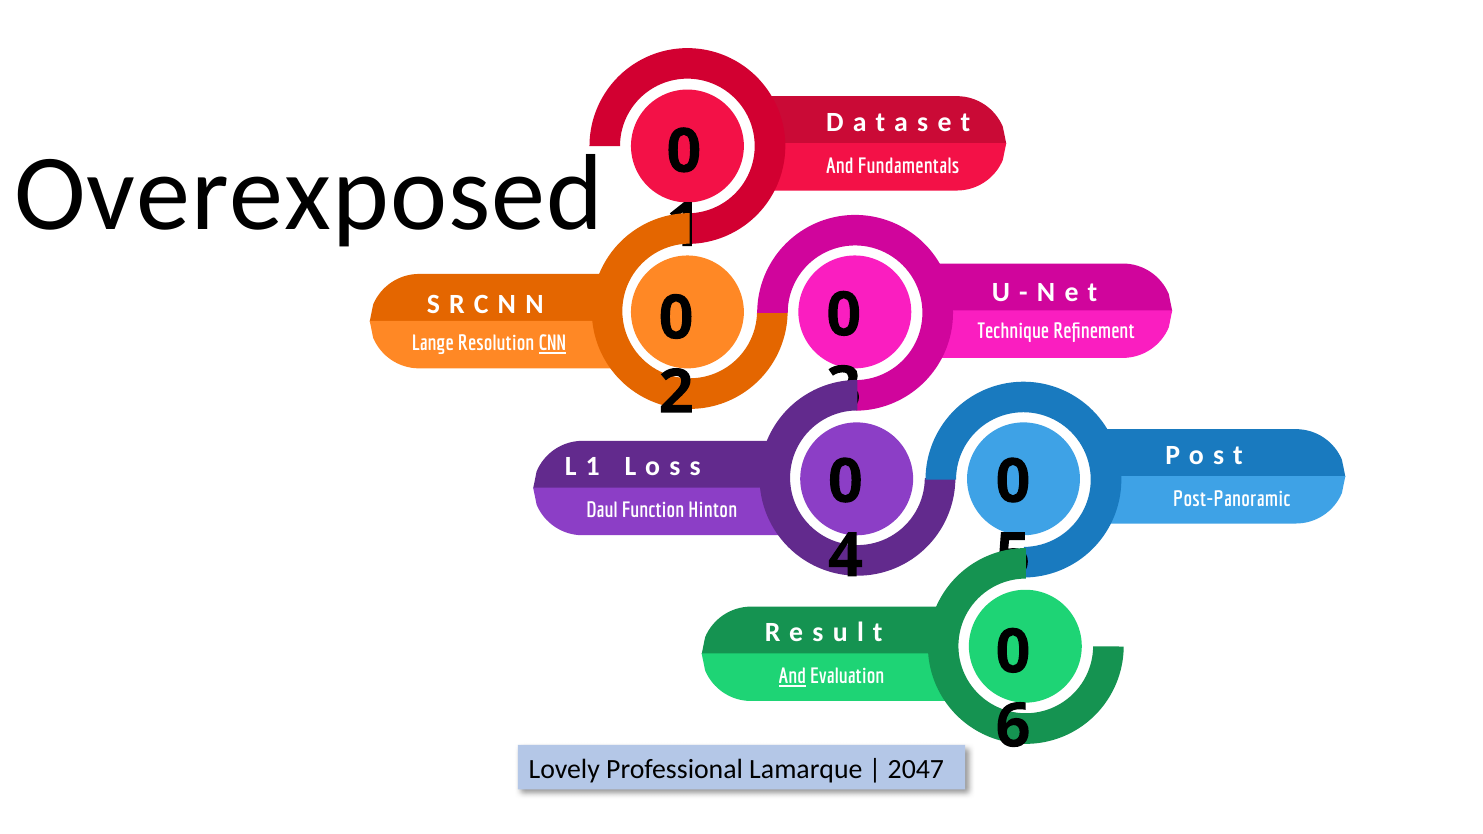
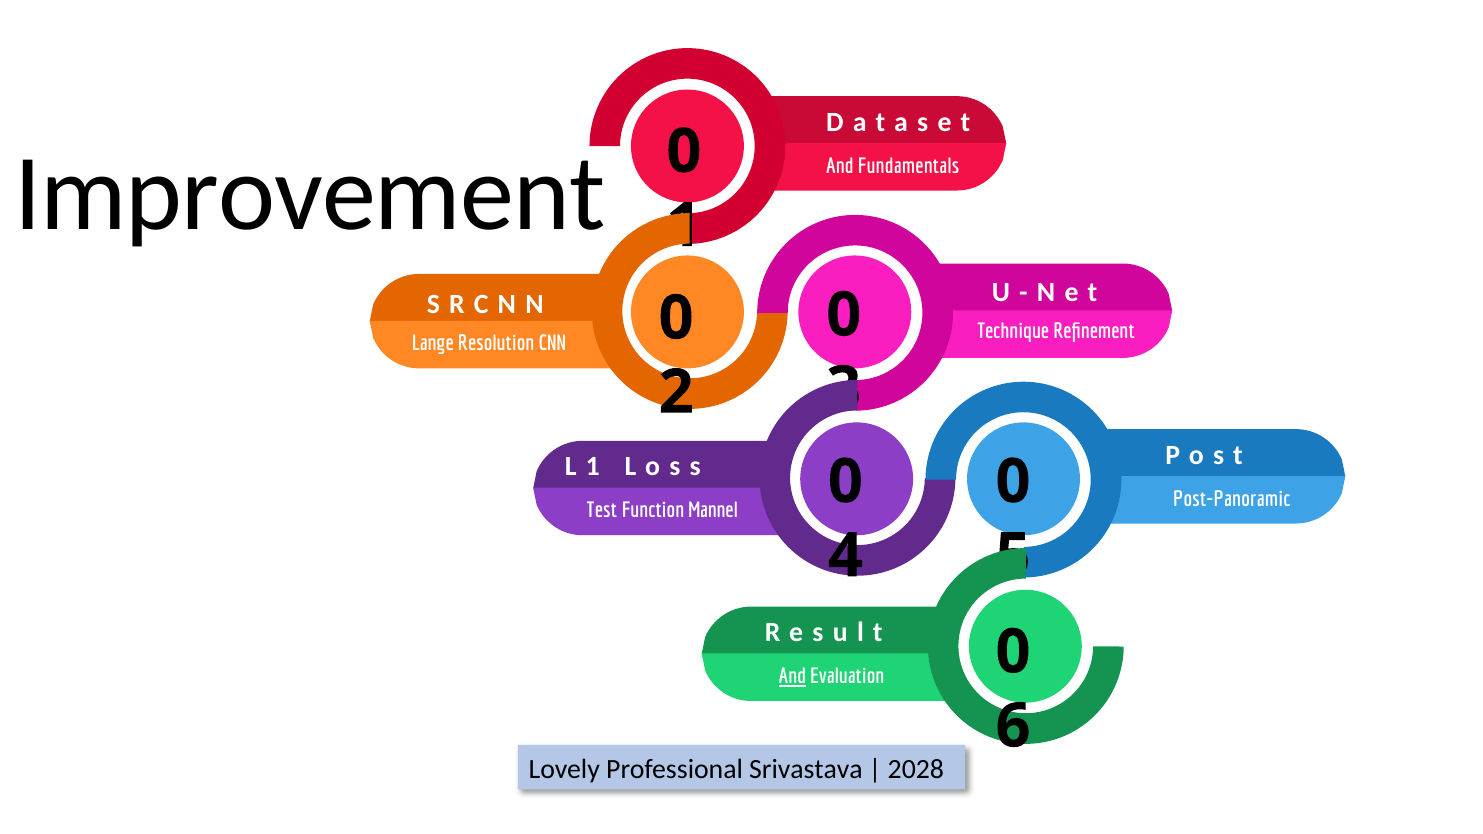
Overexposed: Overexposed -> Improvement
CNN underline: present -> none
Daul: Daul -> Test
Hinton: Hinton -> Mannel
Lamarque: Lamarque -> Srivastava
2047: 2047 -> 2028
